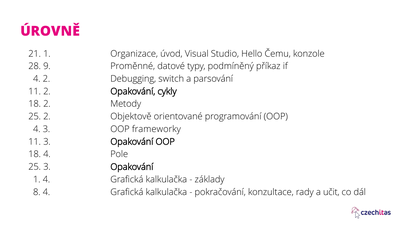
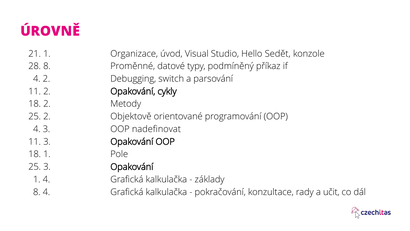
Čemu: Čemu -> Sedět
28 9: 9 -> 8
frameworky: frameworky -> nadefinovat
18 4: 4 -> 1
